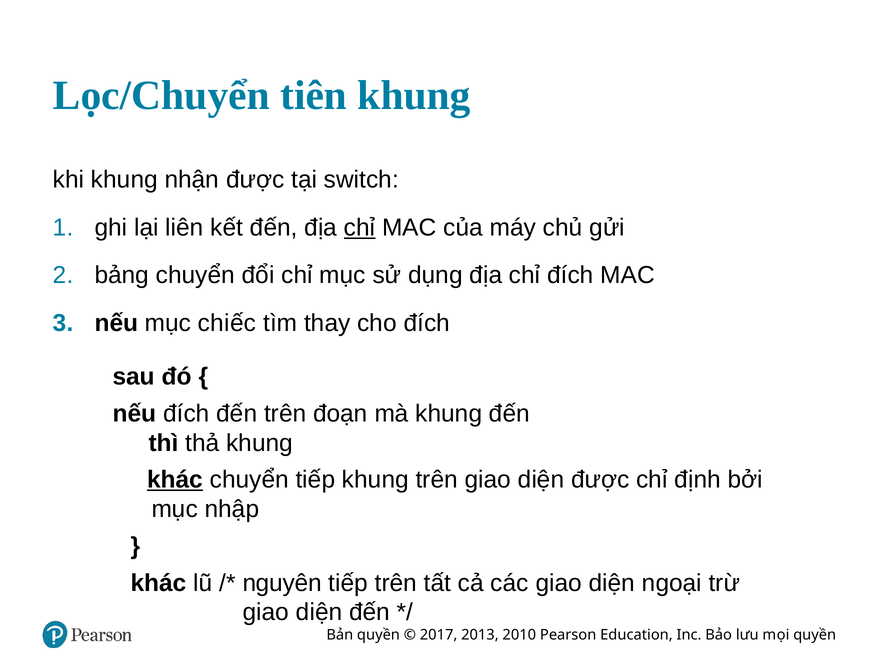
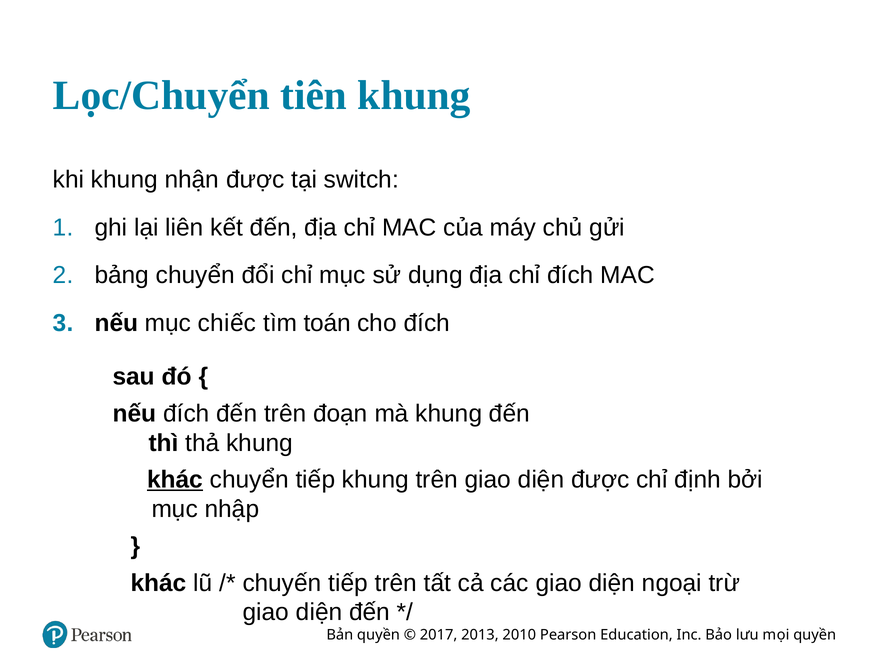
chỉ at (360, 227) underline: present -> none
thay: thay -> toán
nguyên: nguyên -> chuyến
